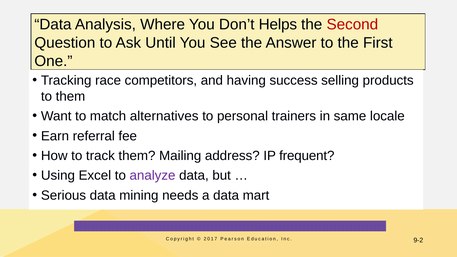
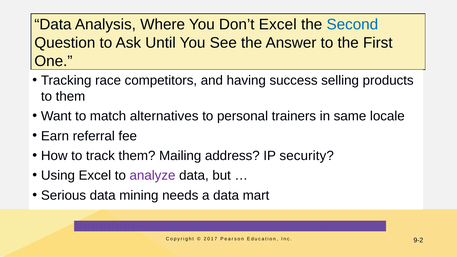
Don’t Helps: Helps -> Excel
Second colour: red -> blue
frequent: frequent -> security
